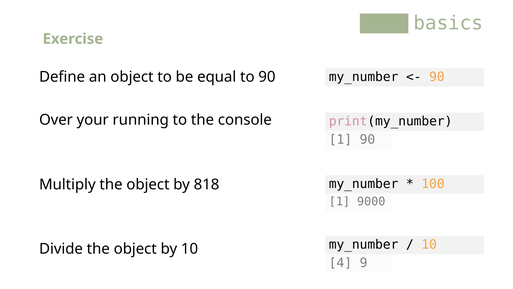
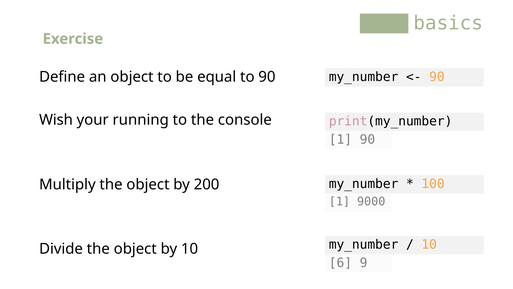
Over: Over -> Wish
818: 818 -> 200
4: 4 -> 6
